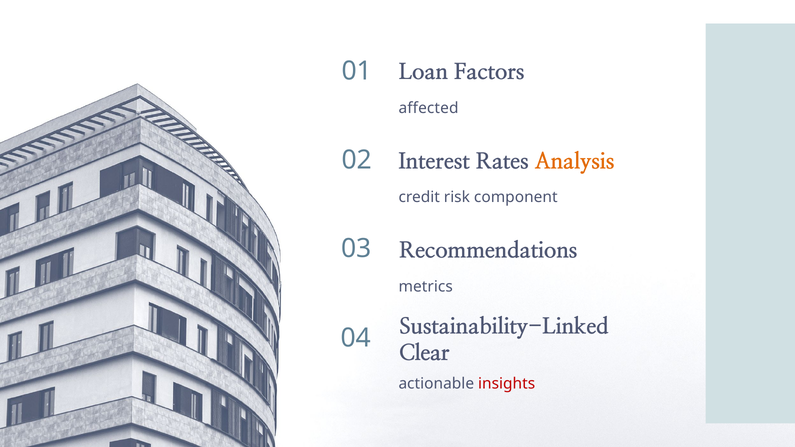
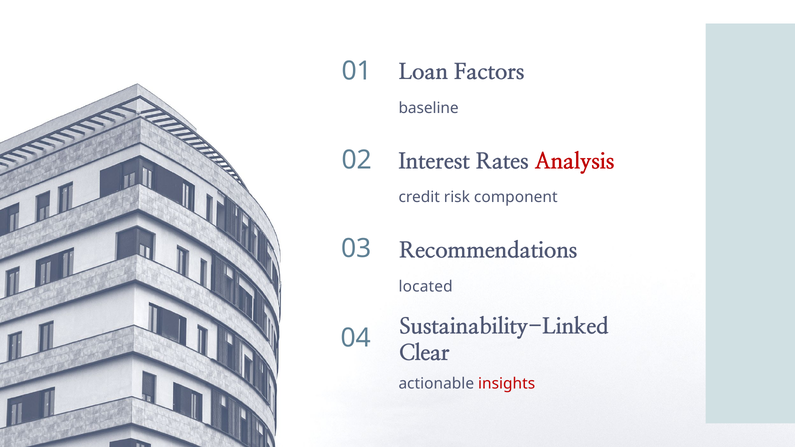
affected: affected -> baseline
Analysis colour: orange -> red
metrics: metrics -> located
